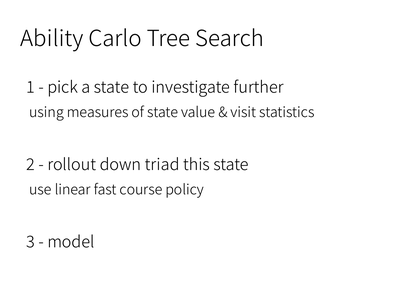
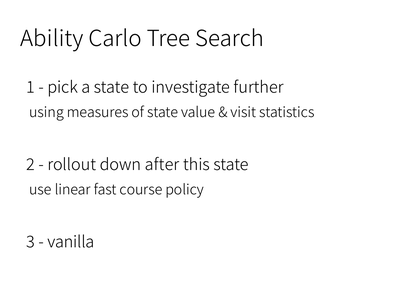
triad: triad -> after
model: model -> vanilla
